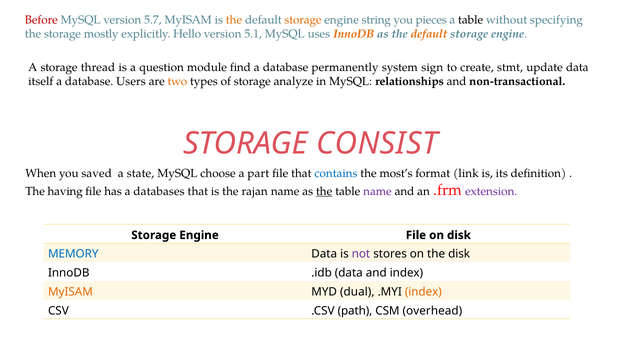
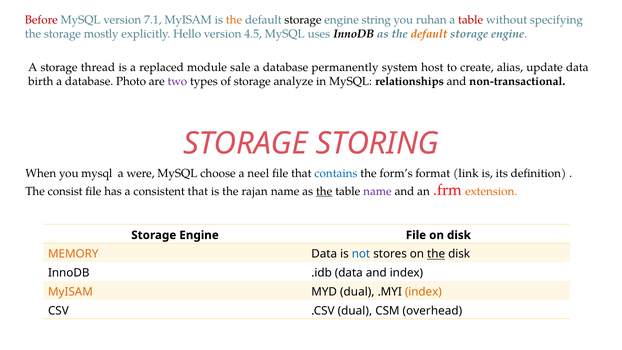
5.7: 5.7 -> 7.1
storage at (303, 20) colour: orange -> black
pieces: pieces -> ruhan
table at (471, 20) colour: black -> red
5.1: 5.1 -> 4.5
InnoDB at (354, 34) colour: orange -> black
question: question -> replaced
find: find -> sale
sign: sign -> host
stmt: stmt -> alias
itself: itself -> birth
Users: Users -> Photo
two colour: orange -> purple
CONSIST: CONSIST -> STORING
you saved: saved -> mysql
state: state -> were
part: part -> neel
most’s: most’s -> form’s
having: having -> consist
databases: databases -> consistent
extension colour: purple -> orange
MEMORY colour: blue -> orange
not colour: purple -> blue
the at (436, 254) underline: none -> present
.CSV path: path -> dual
